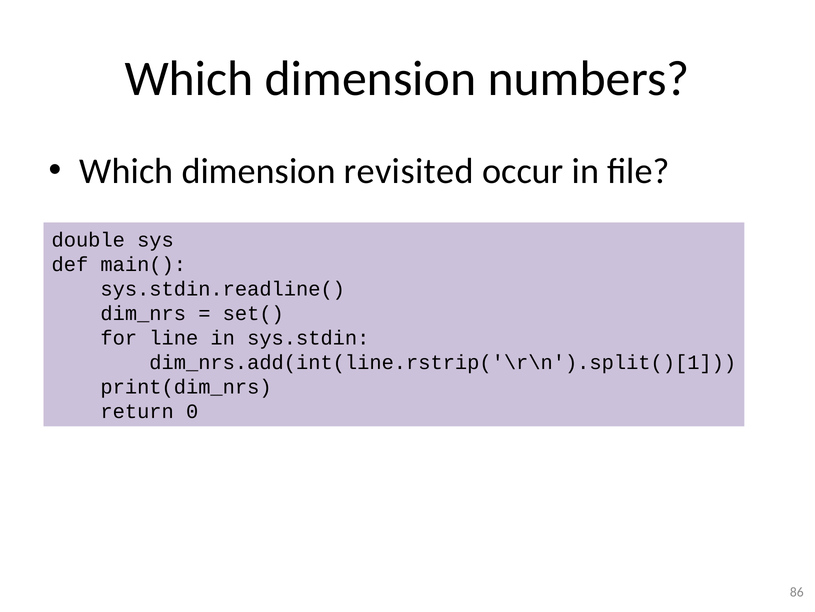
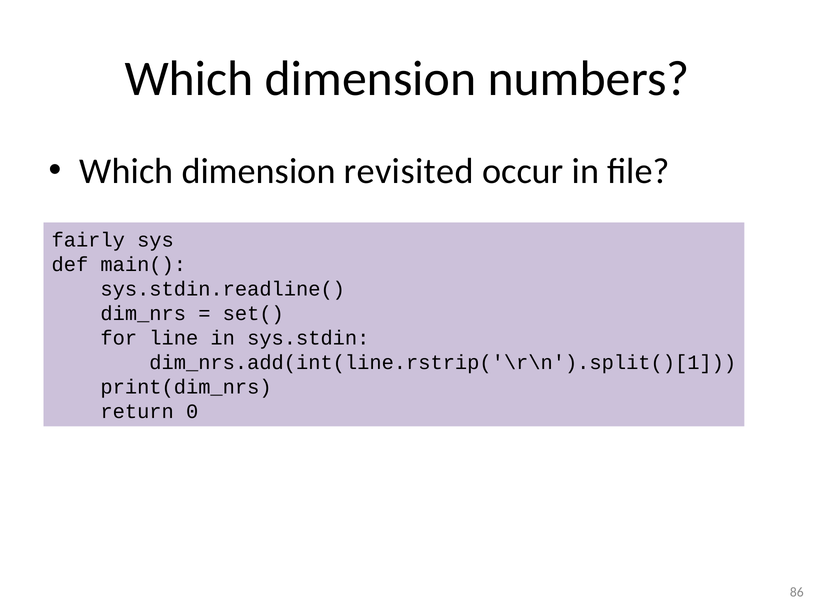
double: double -> fairly
